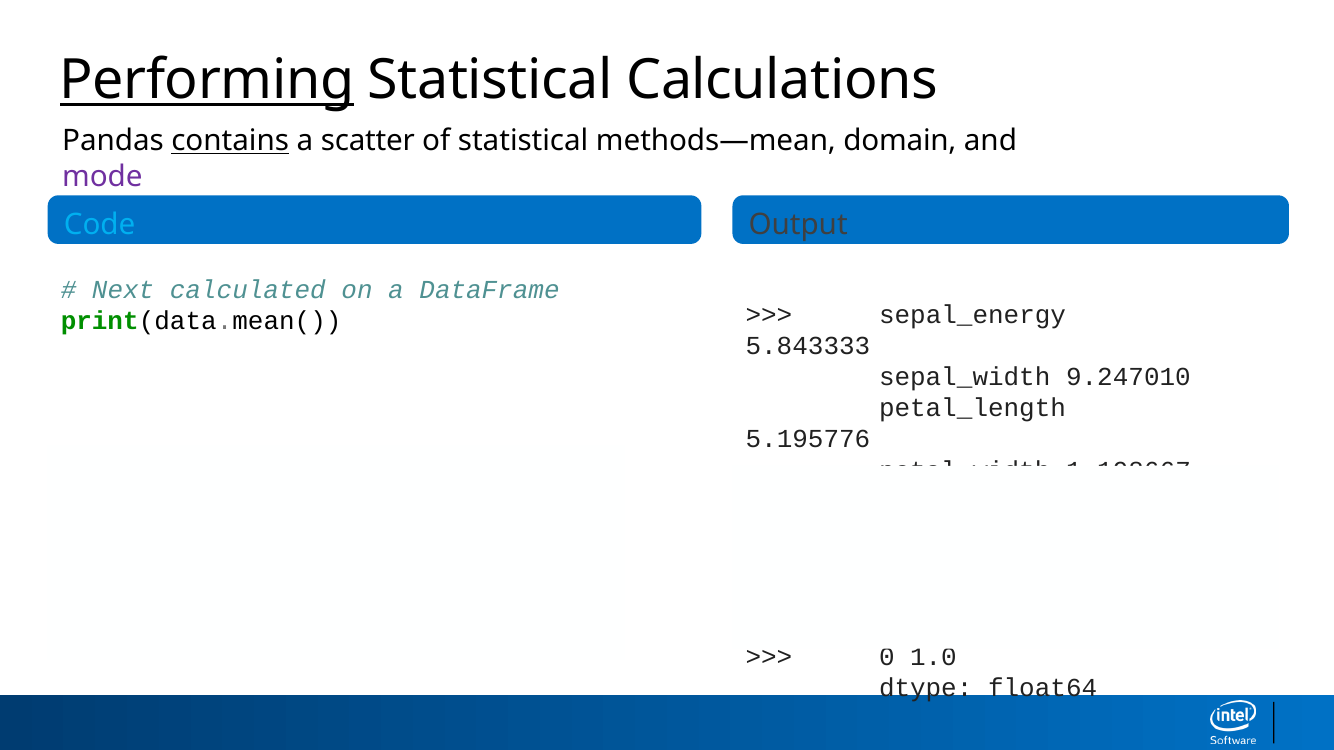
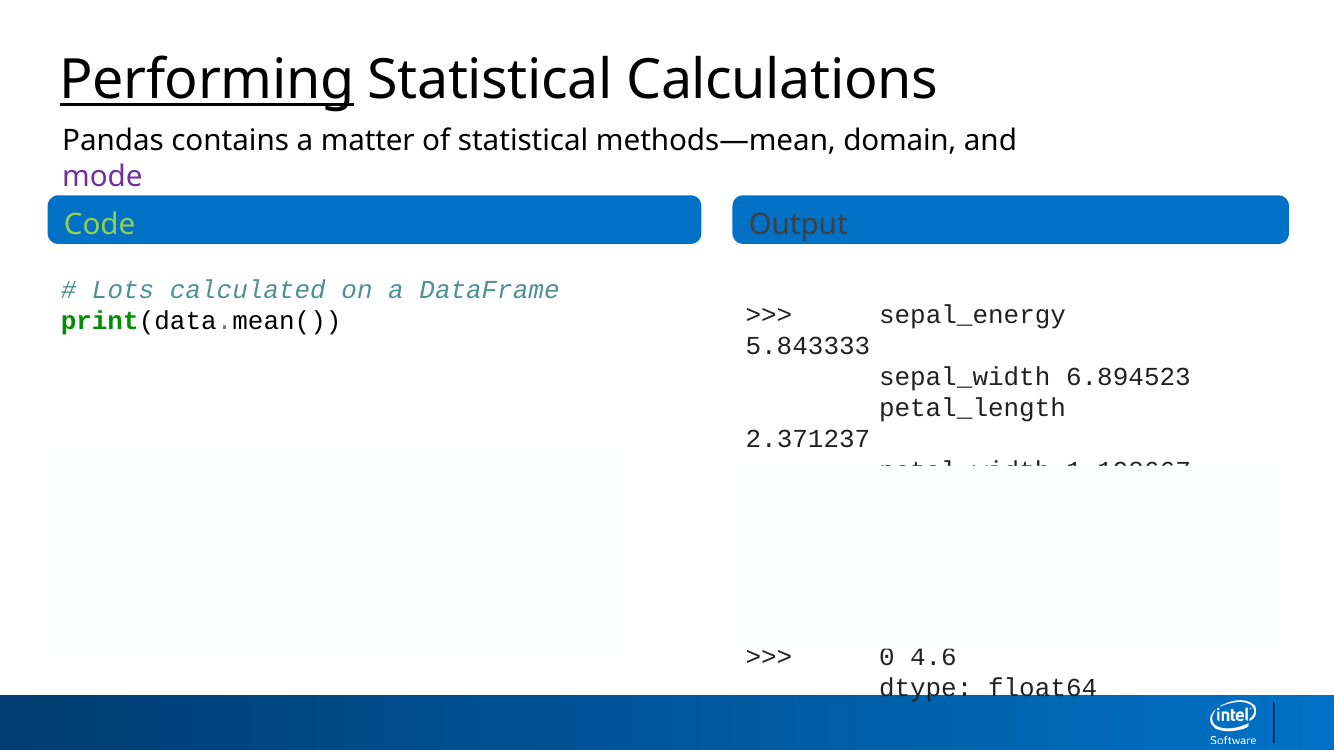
contains underline: present -> none
scatter: scatter -> matter
Code colour: light blue -> light green
Next: Next -> Lots
9.247010: 9.247010 -> 6.894523
5.195776: 5.195776 -> 2.371237
1.0: 1.0 -> 4.6
